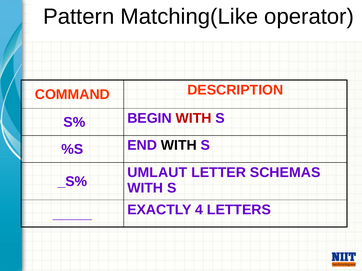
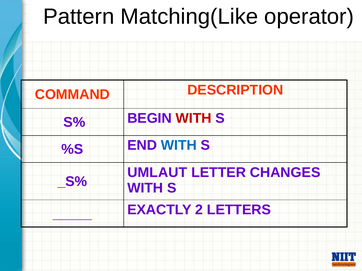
WITH at (179, 146) colour: black -> blue
SCHEMAS: SCHEMAS -> CHANGES
4: 4 -> 2
